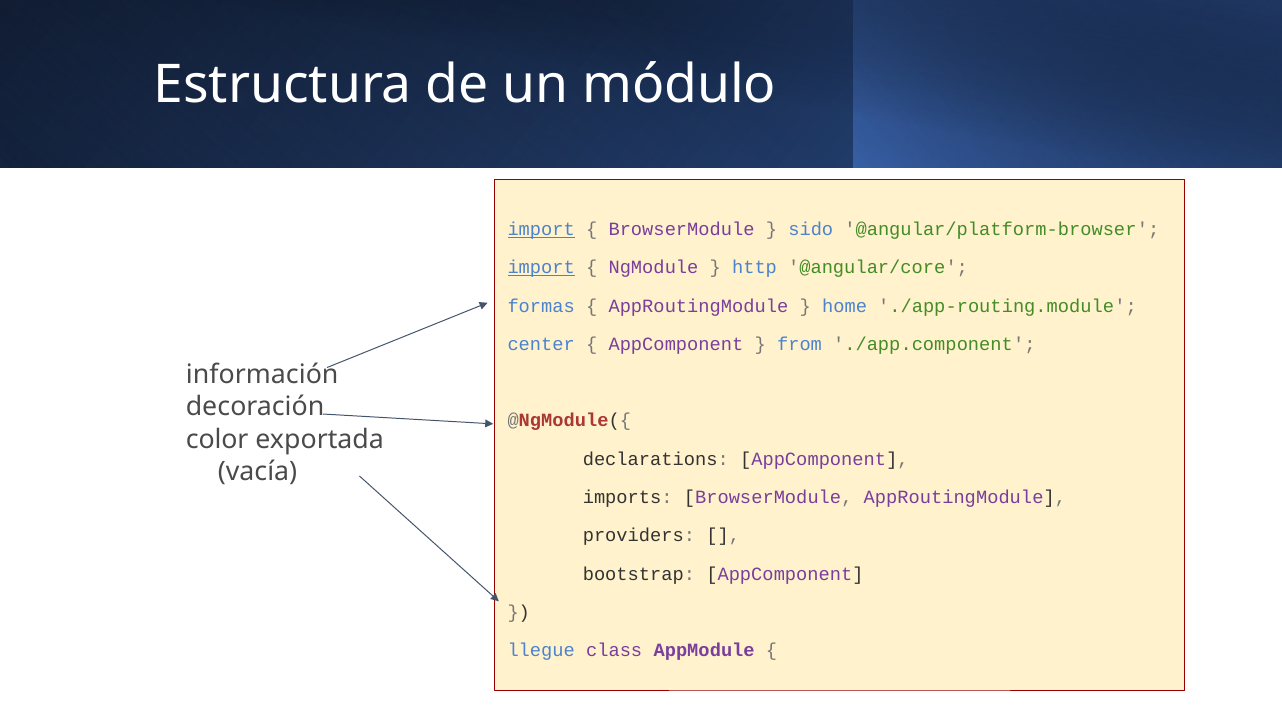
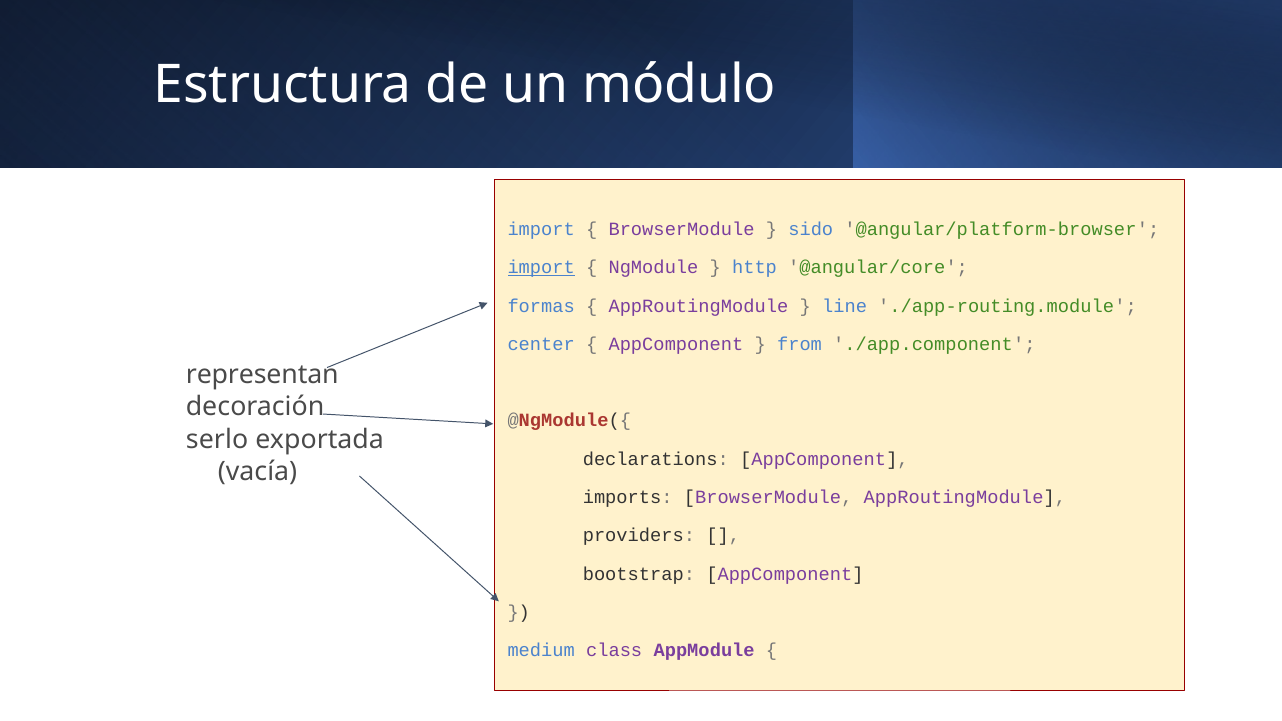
import at (541, 229) underline: present -> none
home: home -> line
información: información -> representan
color: color -> serlo
llegue: llegue -> medium
